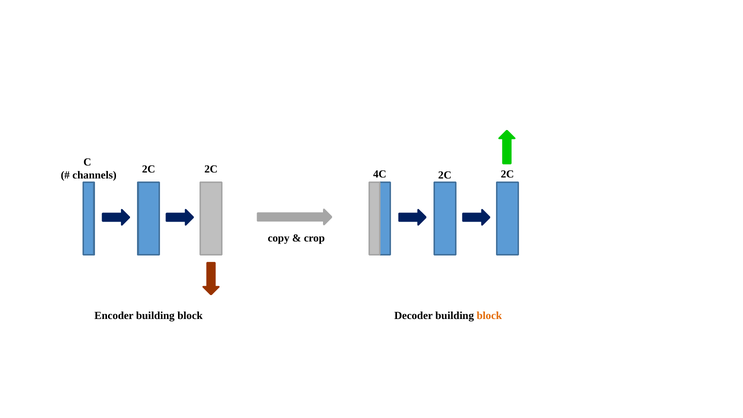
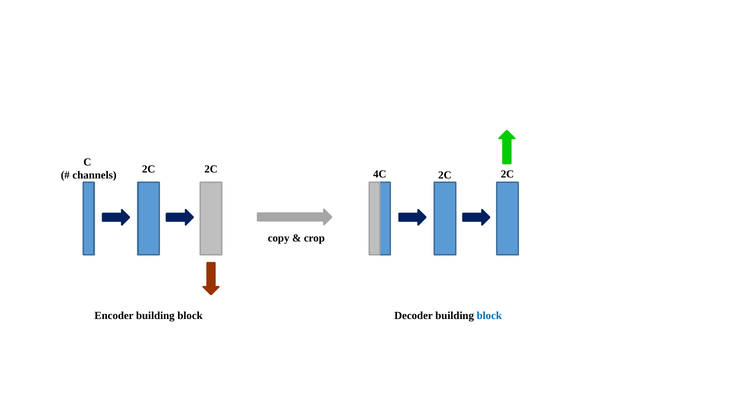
block at (489, 316) colour: orange -> blue
